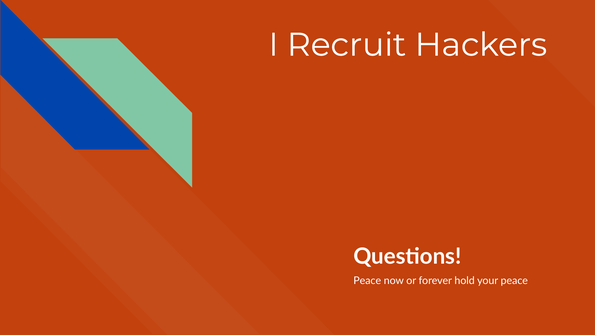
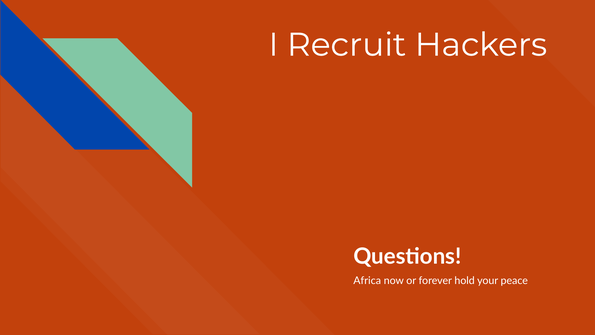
Peace at (367, 280): Peace -> Africa
